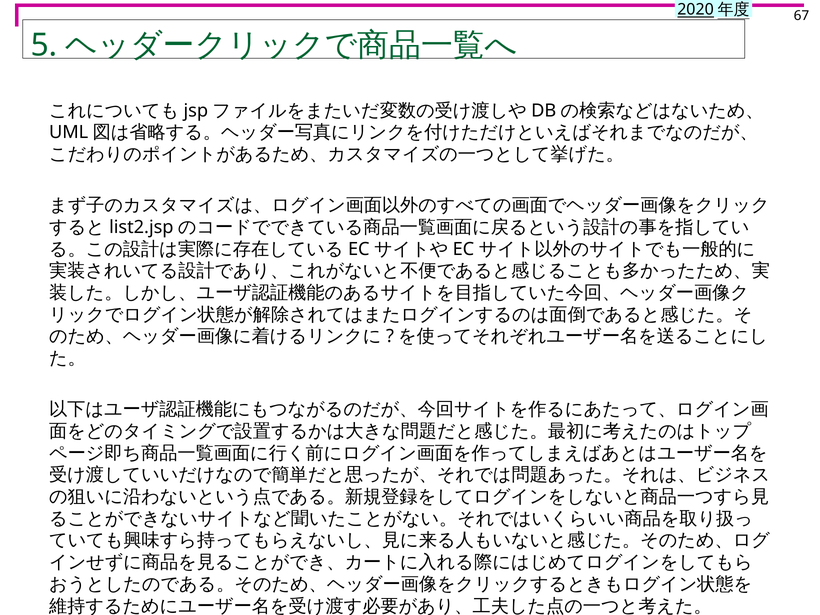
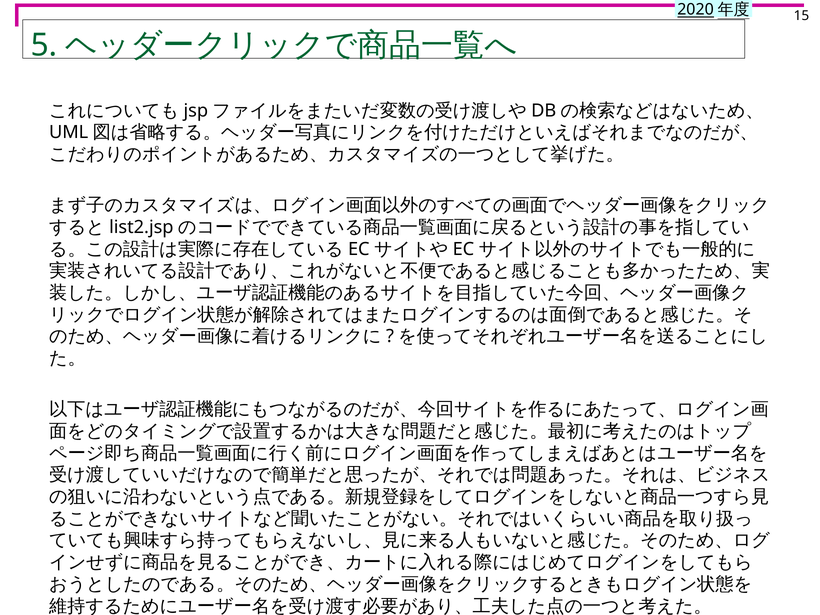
67: 67 -> 15
